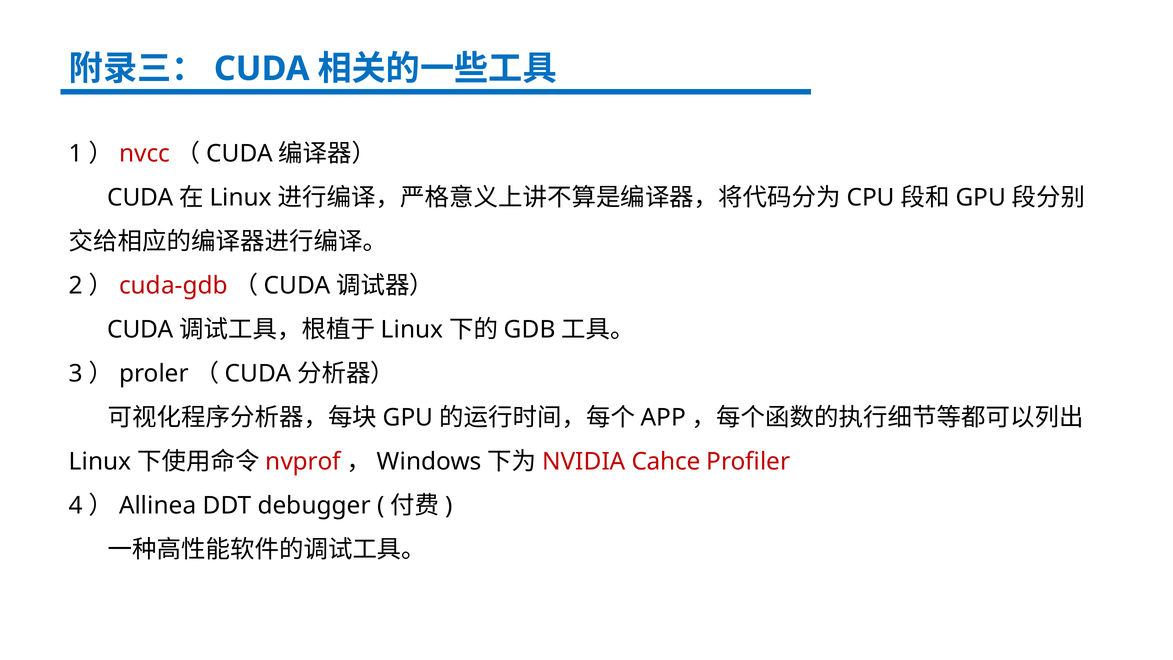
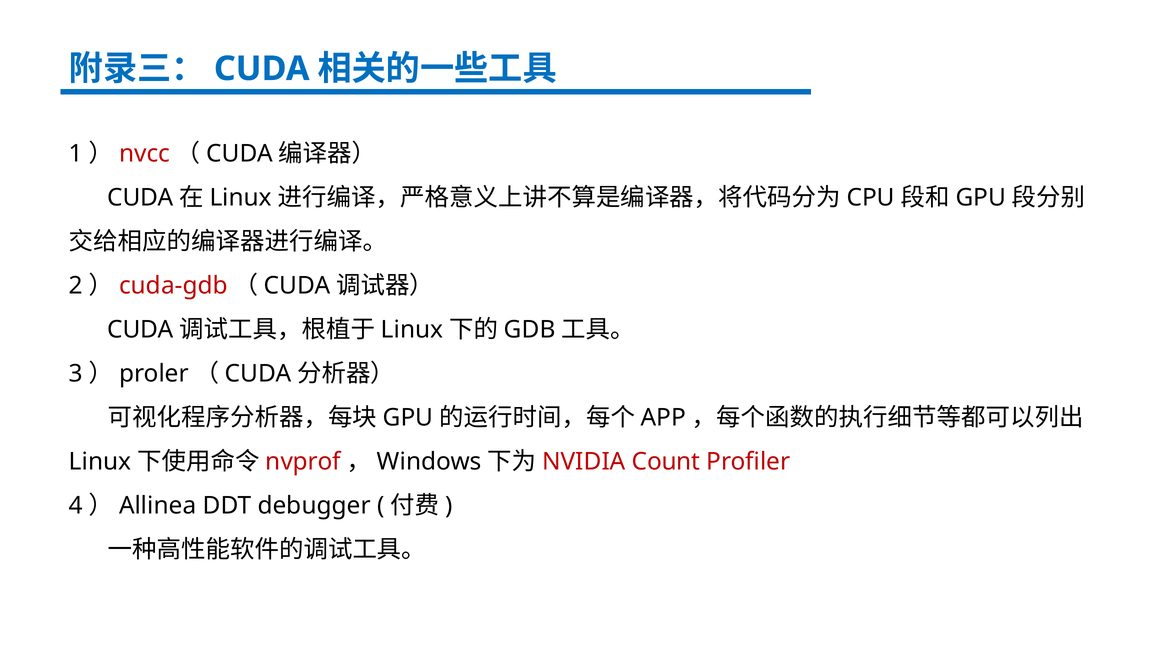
Cahce: Cahce -> Count
